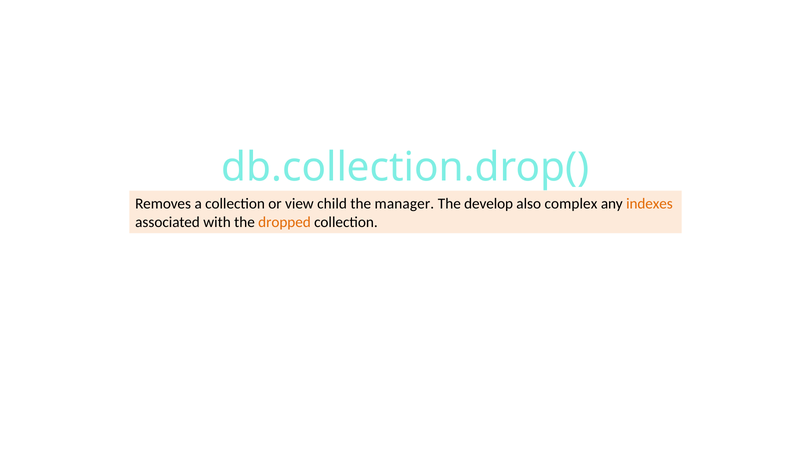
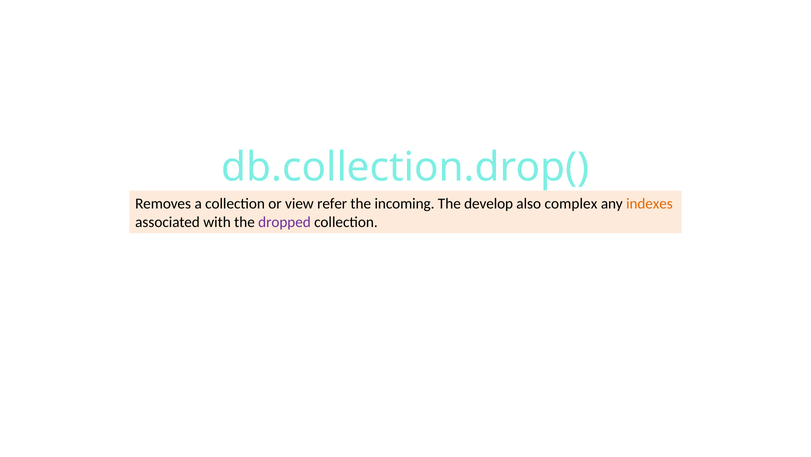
child: child -> refer
manager: manager -> incoming
dropped colour: orange -> purple
